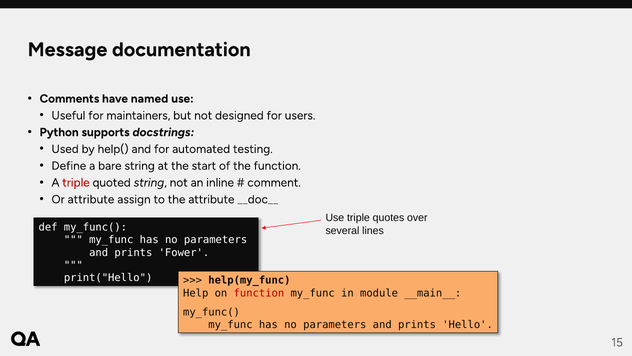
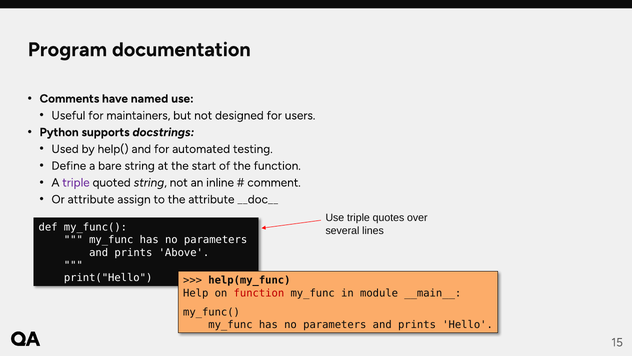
Message: Message -> Program
triple at (76, 182) colour: red -> purple
Fower: Fower -> Above
